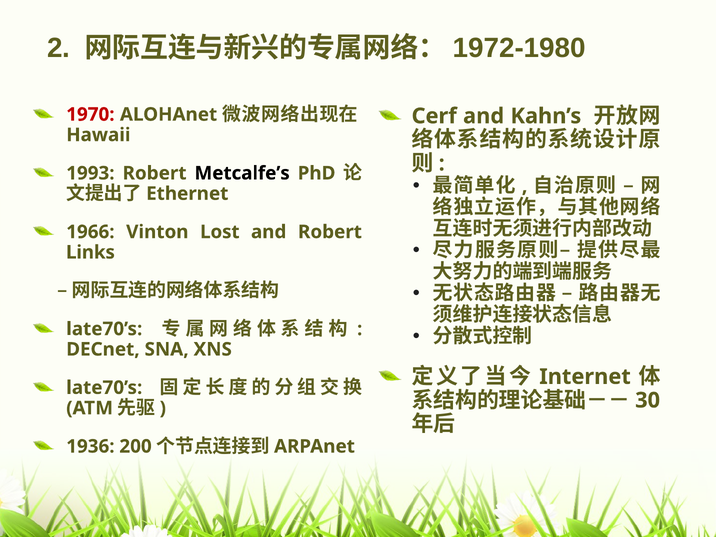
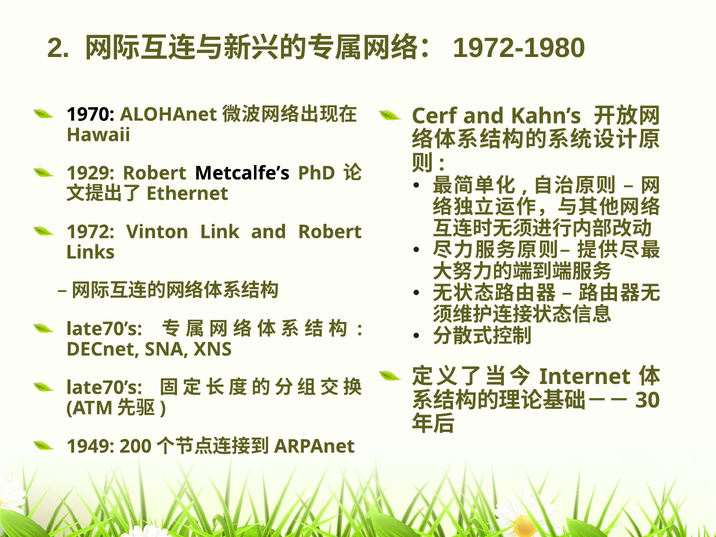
1970 colour: red -> black
1993: 1993 -> 1929
1966: 1966 -> 1972
Lost: Lost -> Link
1936: 1936 -> 1949
